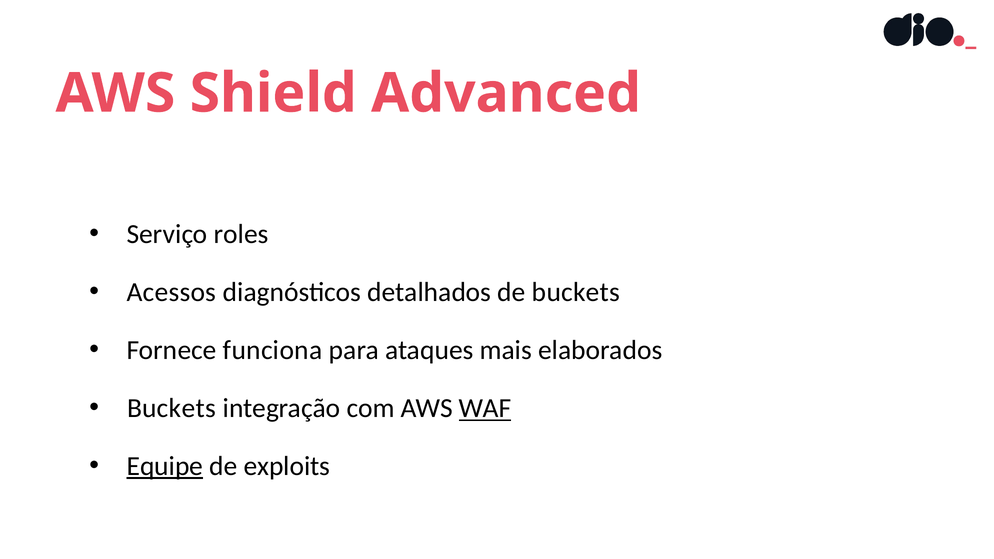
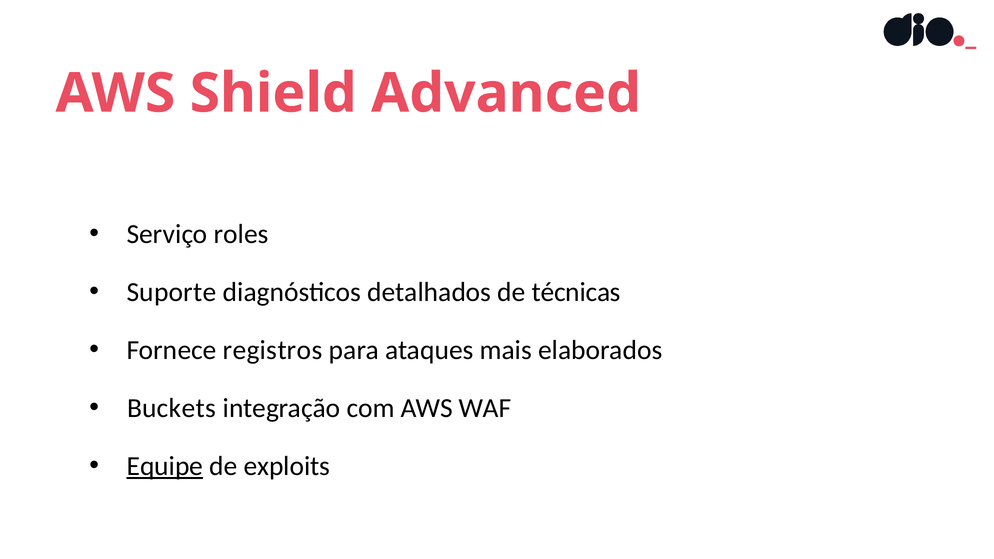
Acessos: Acessos -> Suporte
de buckets: buckets -> técnicas
funciona: funciona -> registros
WAF underline: present -> none
